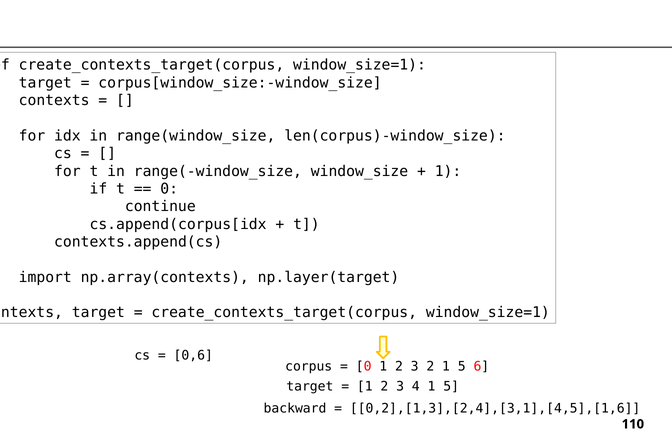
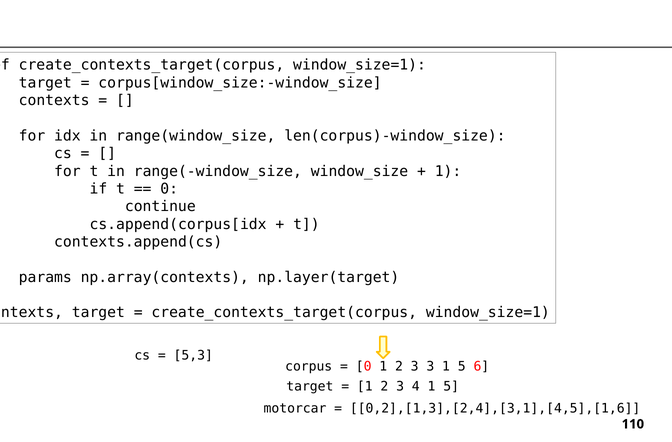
import: import -> params
0,6: 0,6 -> 5,3
3 2: 2 -> 3
backward: backward -> motorcar
